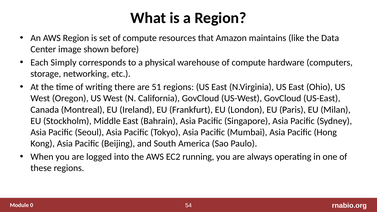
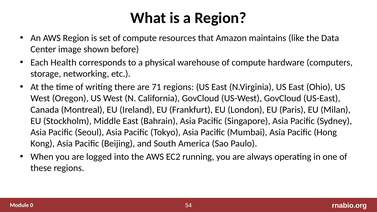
Simply: Simply -> Health
51: 51 -> 71
